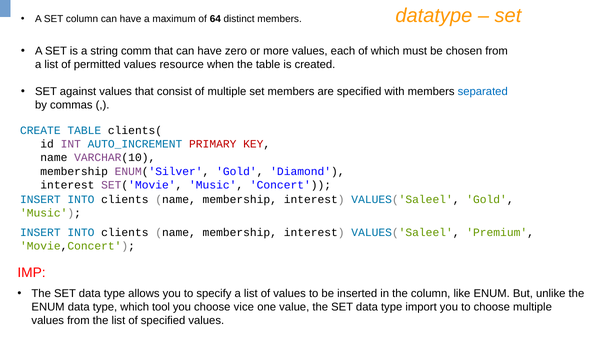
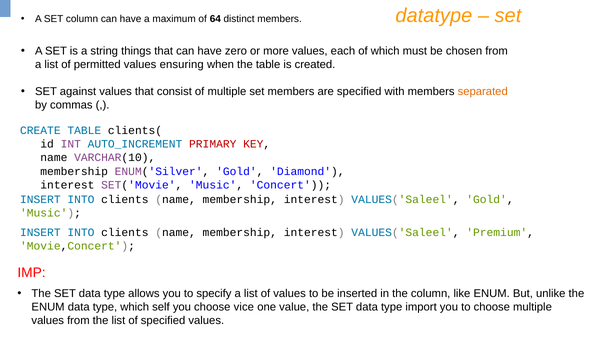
comm: comm -> things
resource: resource -> ensuring
separated colour: blue -> orange
tool: tool -> self
